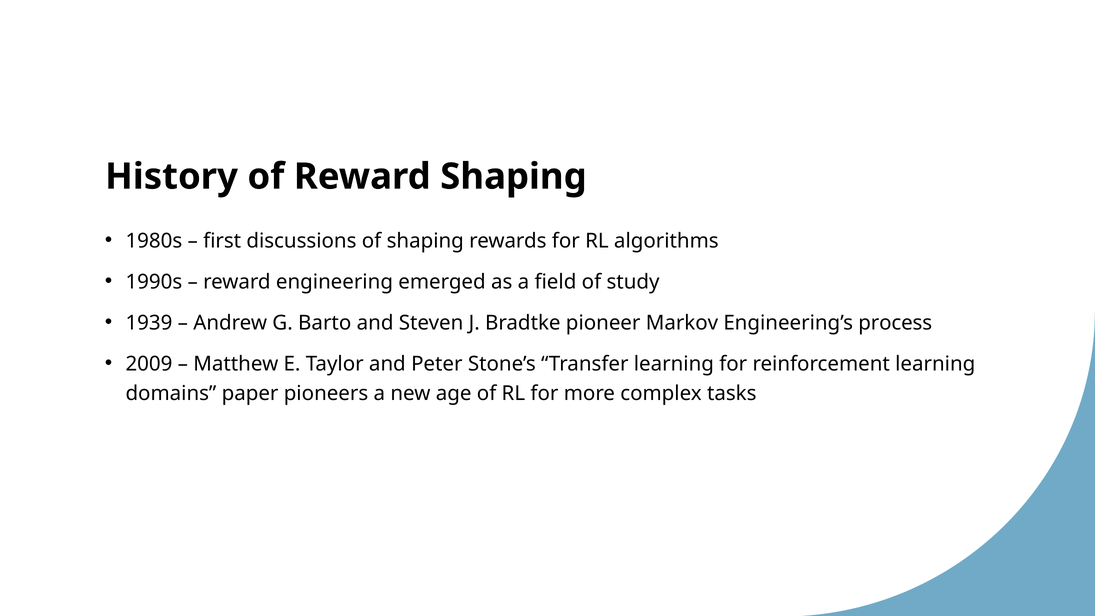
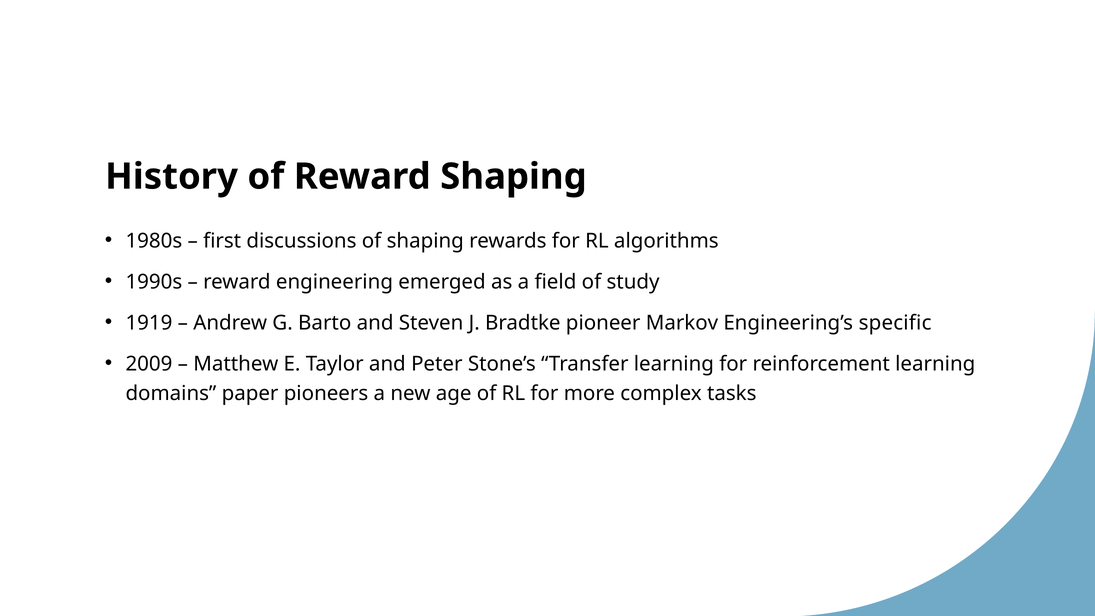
1939: 1939 -> 1919
process: process -> specific
